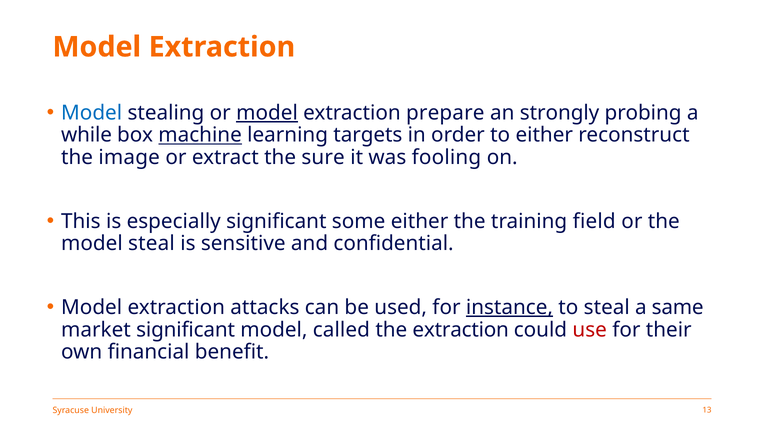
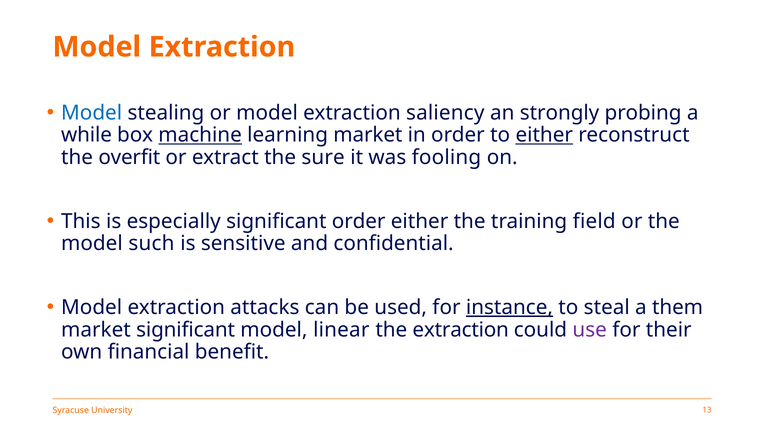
model at (267, 113) underline: present -> none
prepare: prepare -> saliency
learning targets: targets -> market
either at (544, 135) underline: none -> present
image: image -> overfit
significant some: some -> order
model steal: steal -> such
same: same -> them
called: called -> linear
use colour: red -> purple
